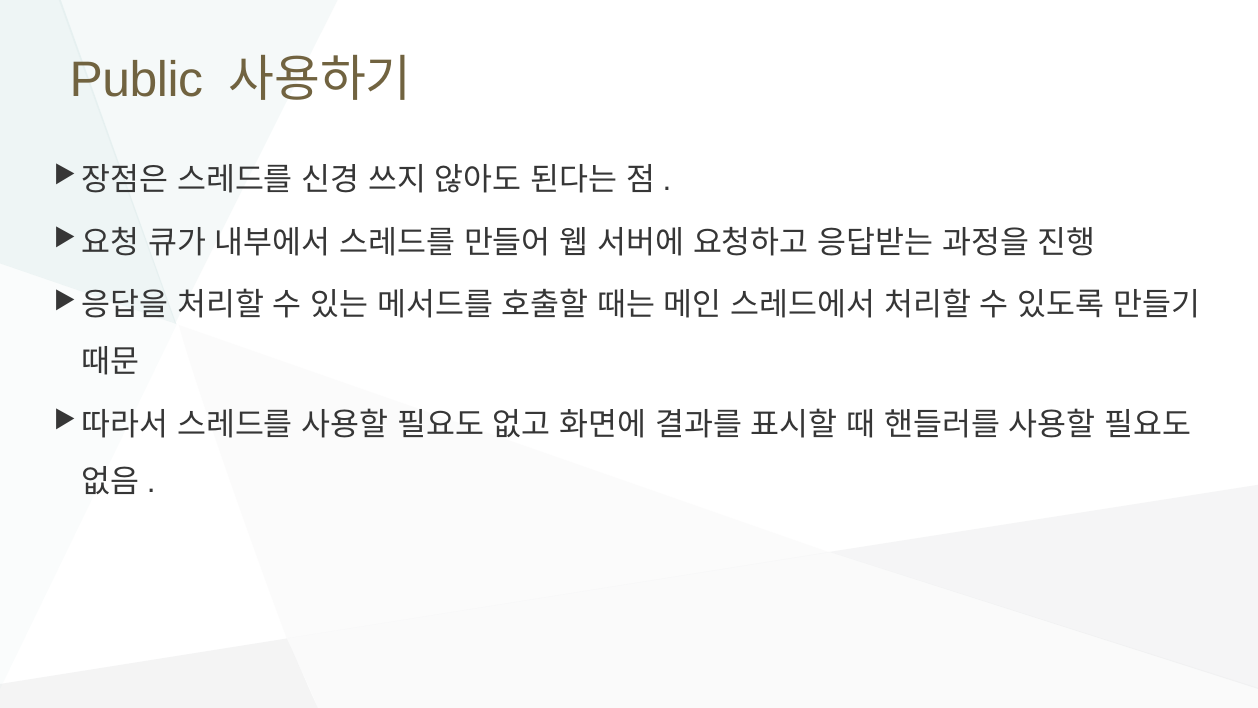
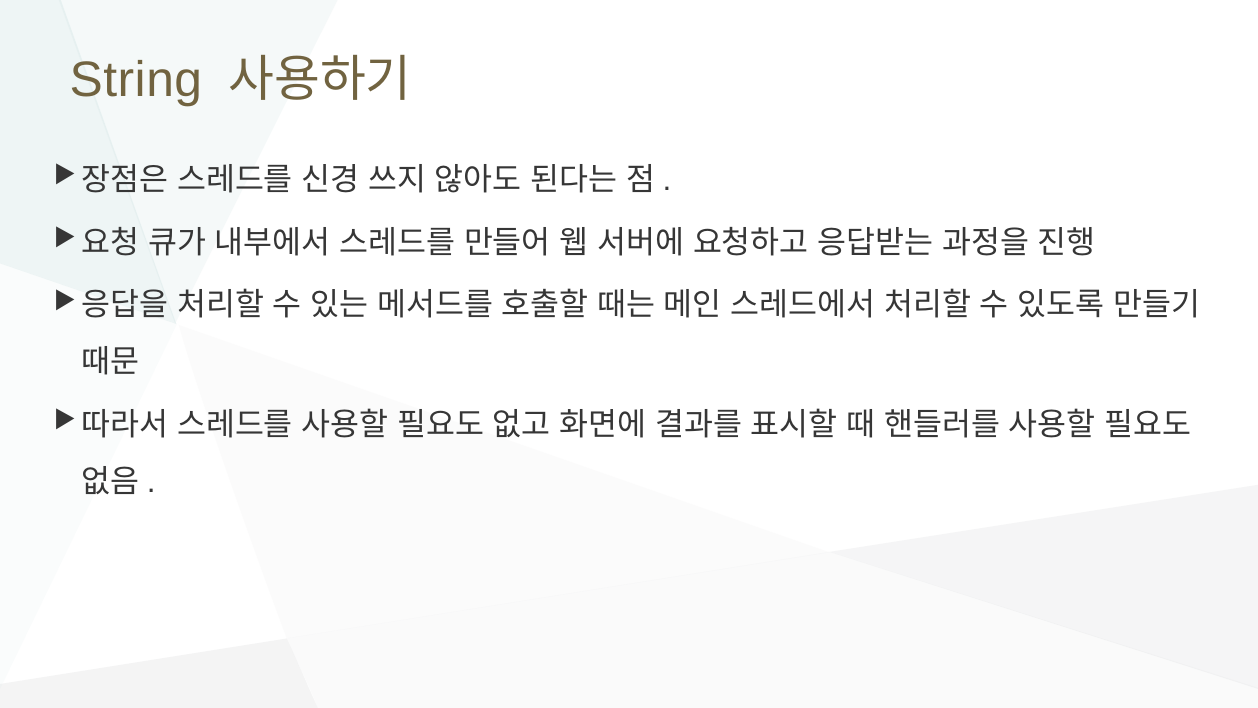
Public: Public -> String
